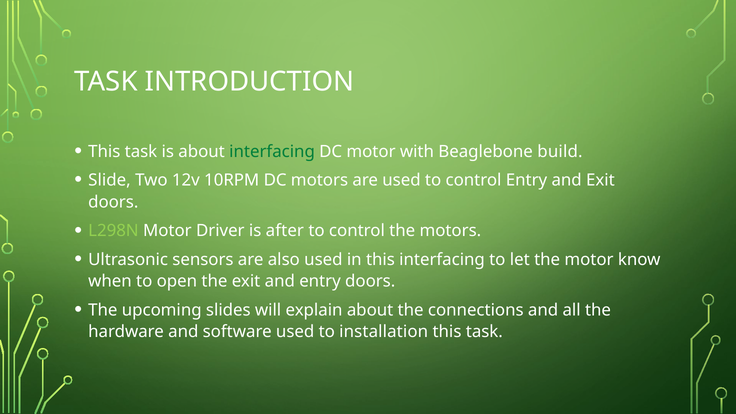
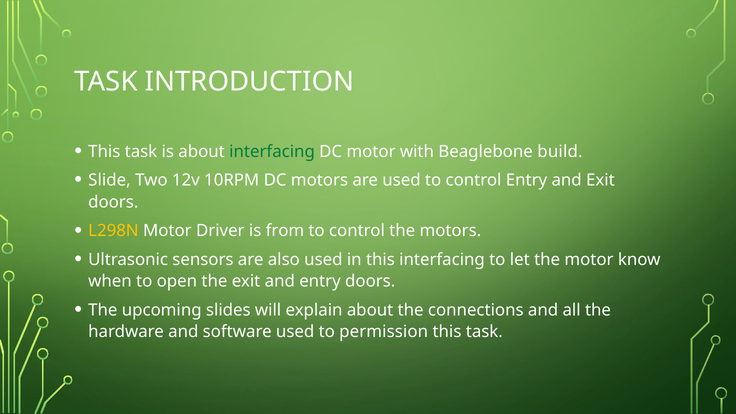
L298N colour: light green -> yellow
after: after -> from
installation: installation -> permission
